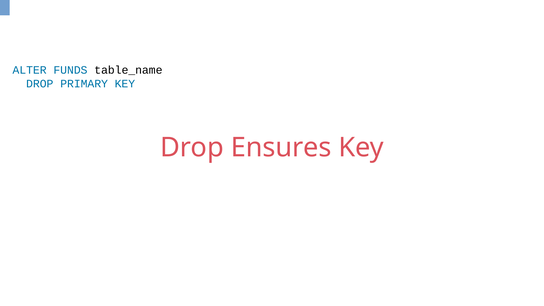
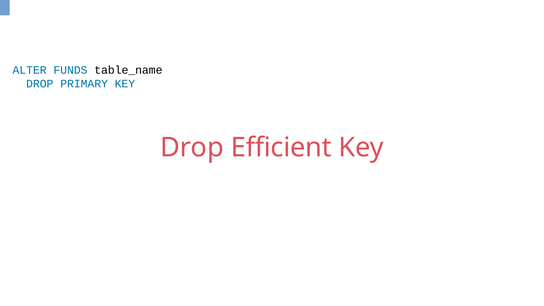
Ensures: Ensures -> Efficient
